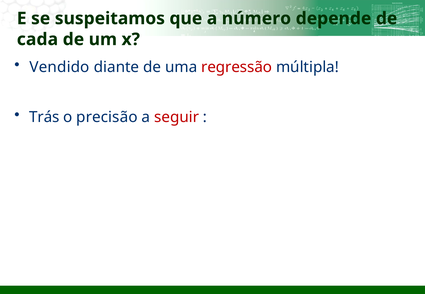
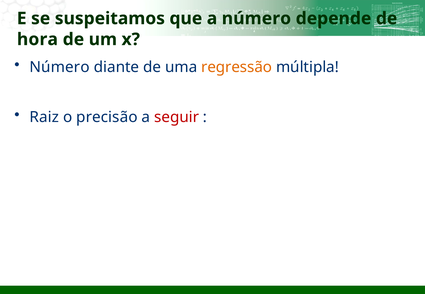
cada: cada -> hora
Vendido at (60, 67): Vendido -> Número
regressão colour: red -> orange
Trás: Trás -> Raiz
